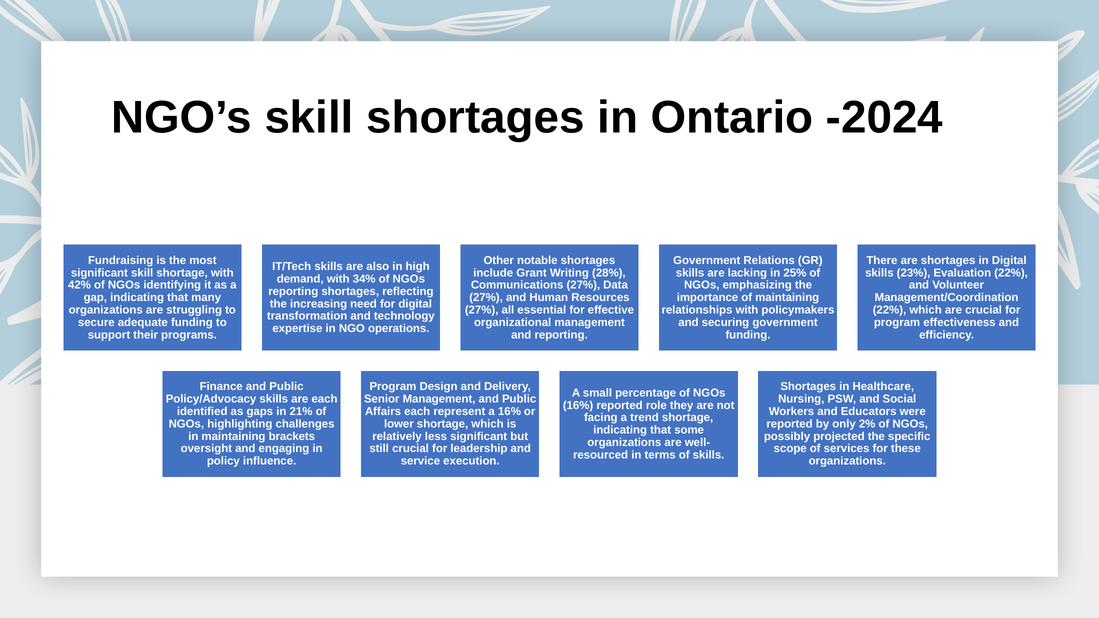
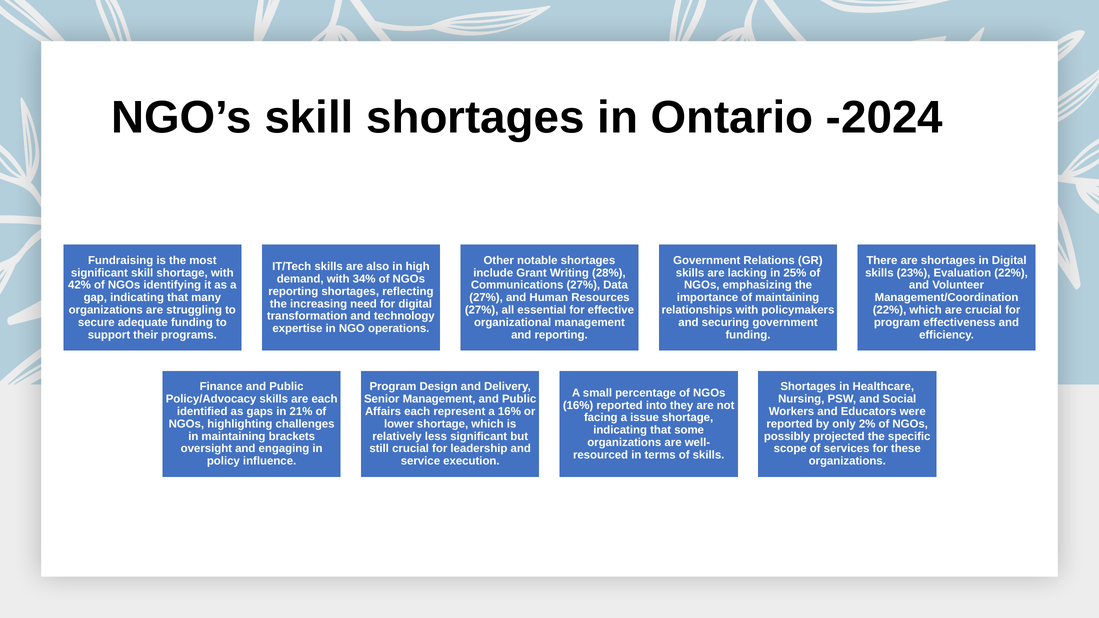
role: role -> into
trend: trend -> issue
